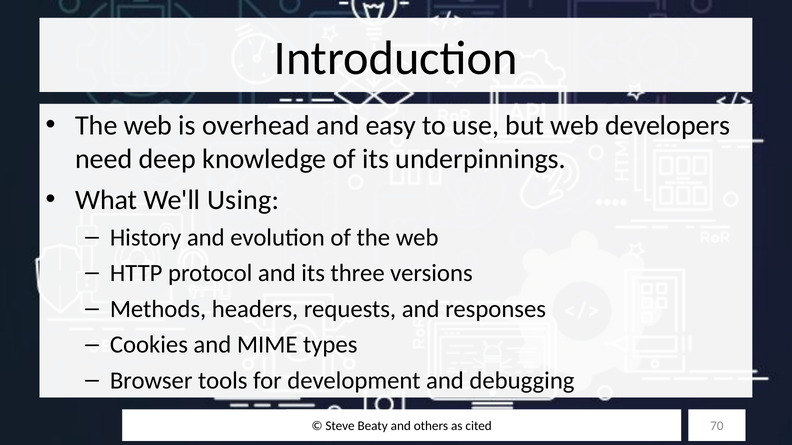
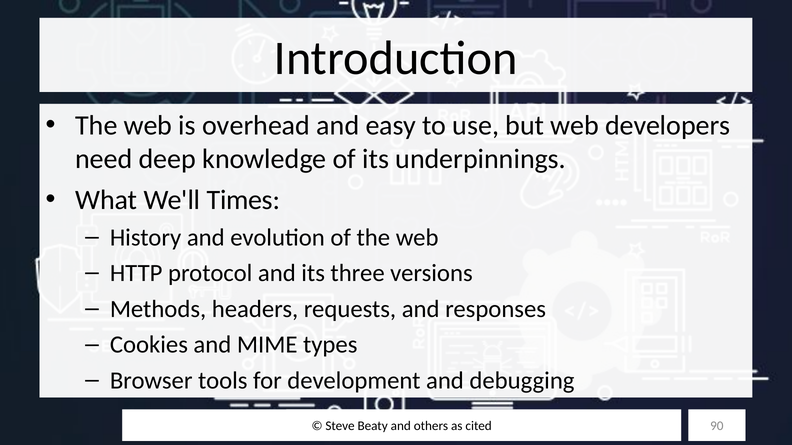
Using: Using -> Times
70: 70 -> 90
